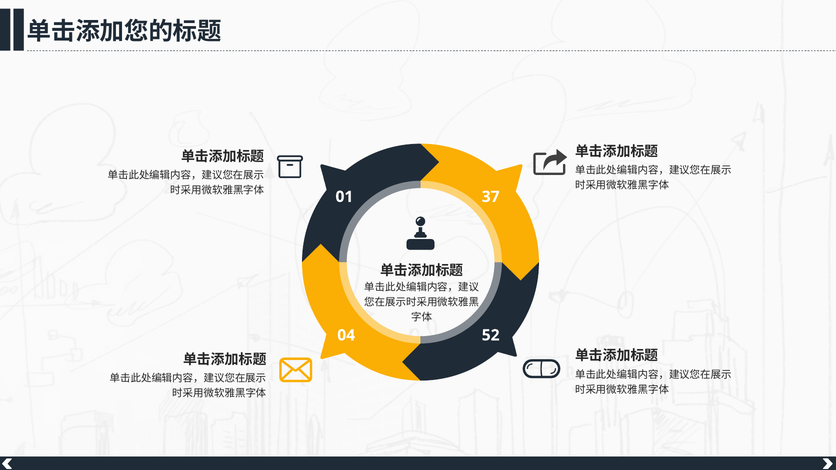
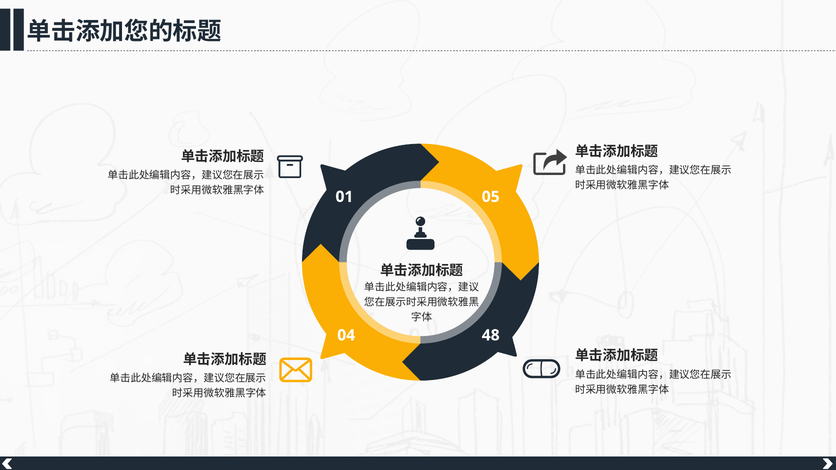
37: 37 -> 05
52: 52 -> 48
